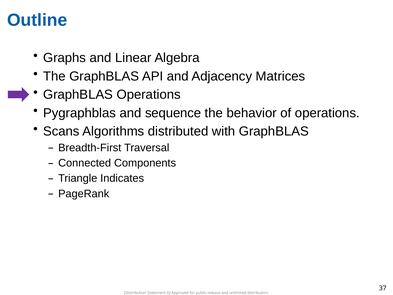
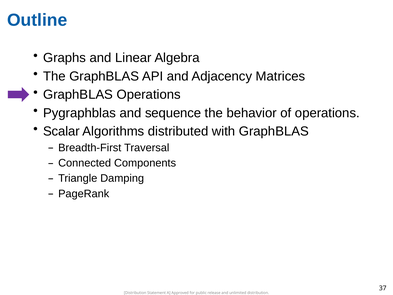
Scans: Scans -> Scalar
Indicates: Indicates -> Damping
